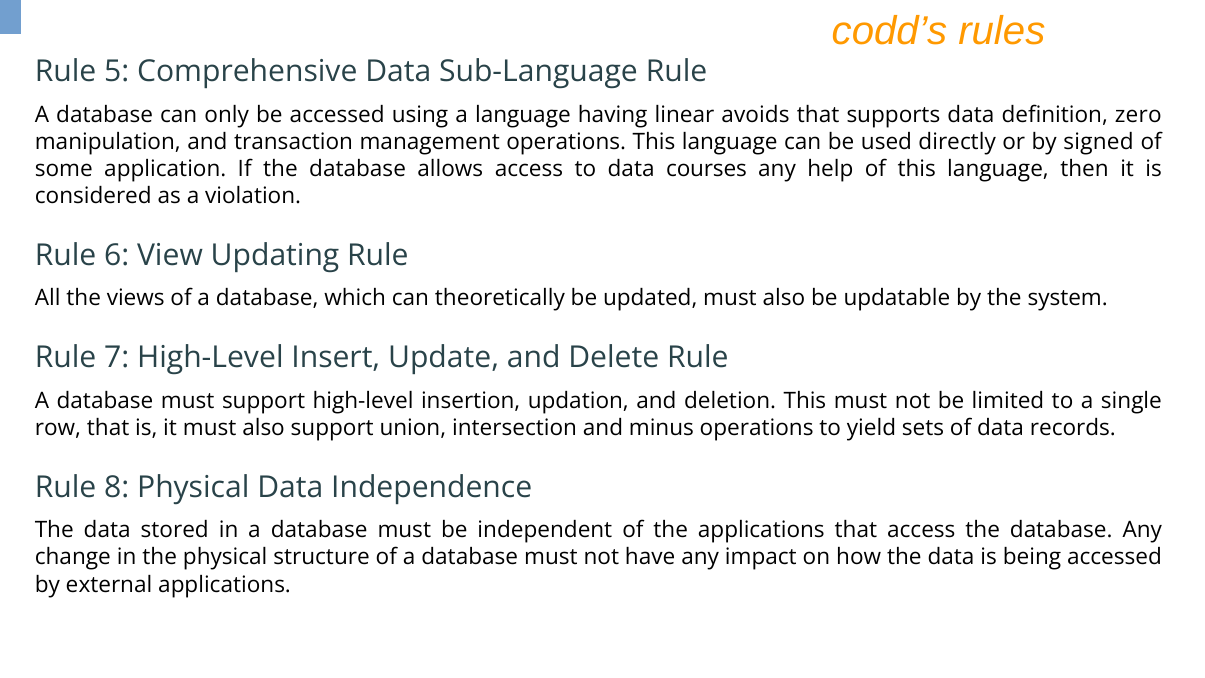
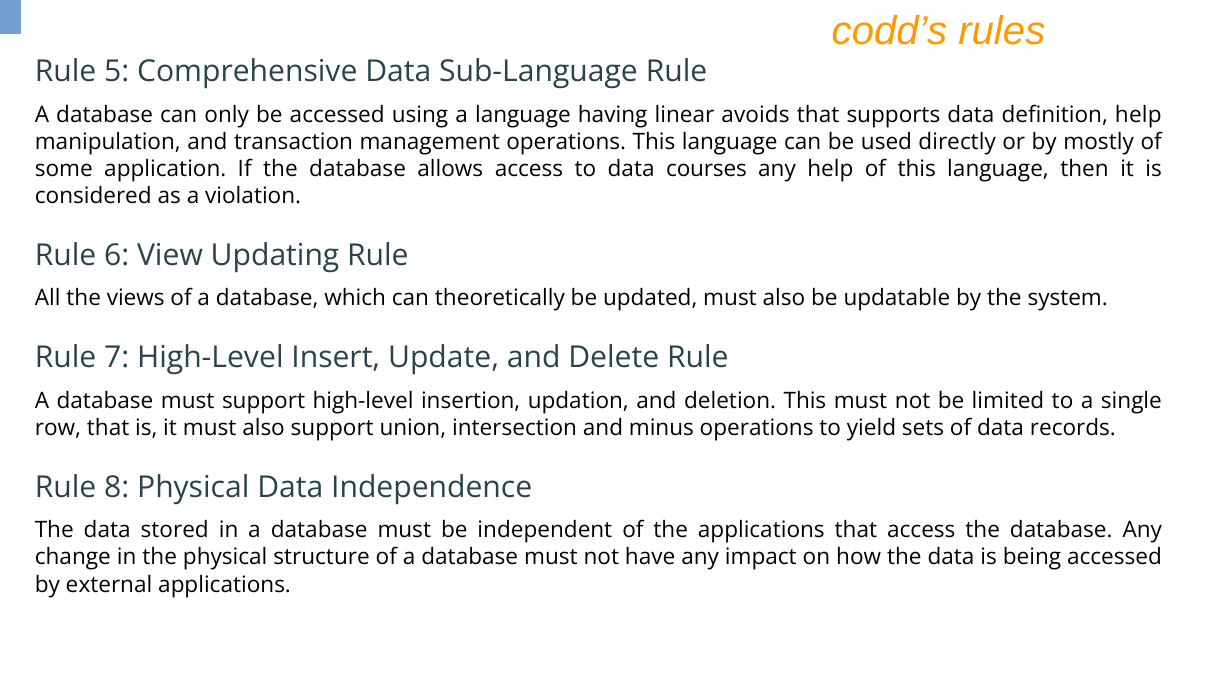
definition zero: zero -> help
signed: signed -> mostly
